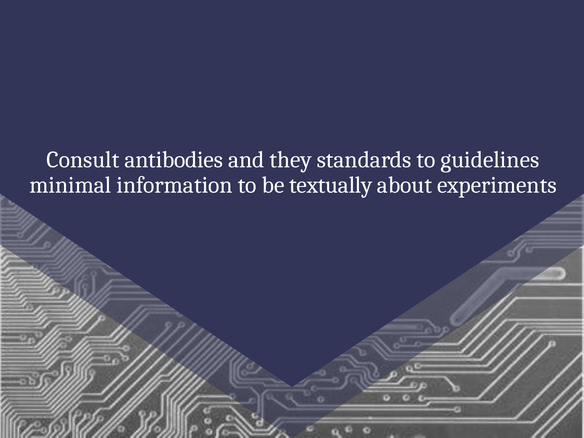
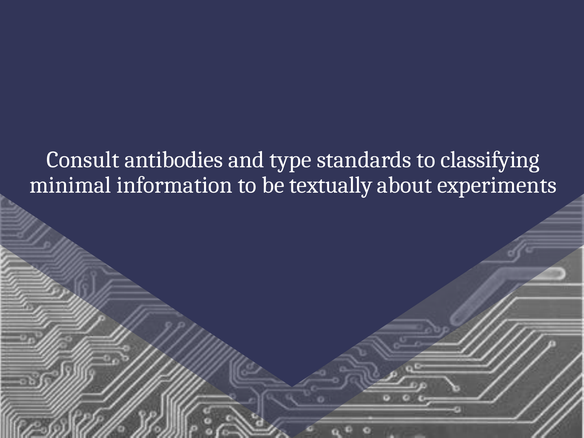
they: they -> type
guidelines: guidelines -> classifying
